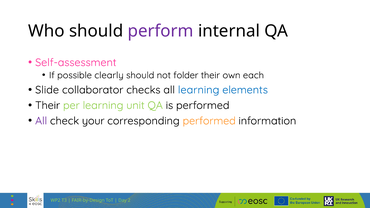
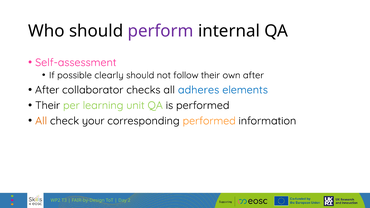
folder: folder -> follow
own each: each -> after
Slide at (47, 90): Slide -> After
all learning: learning -> adheres
All at (41, 121) colour: purple -> orange
